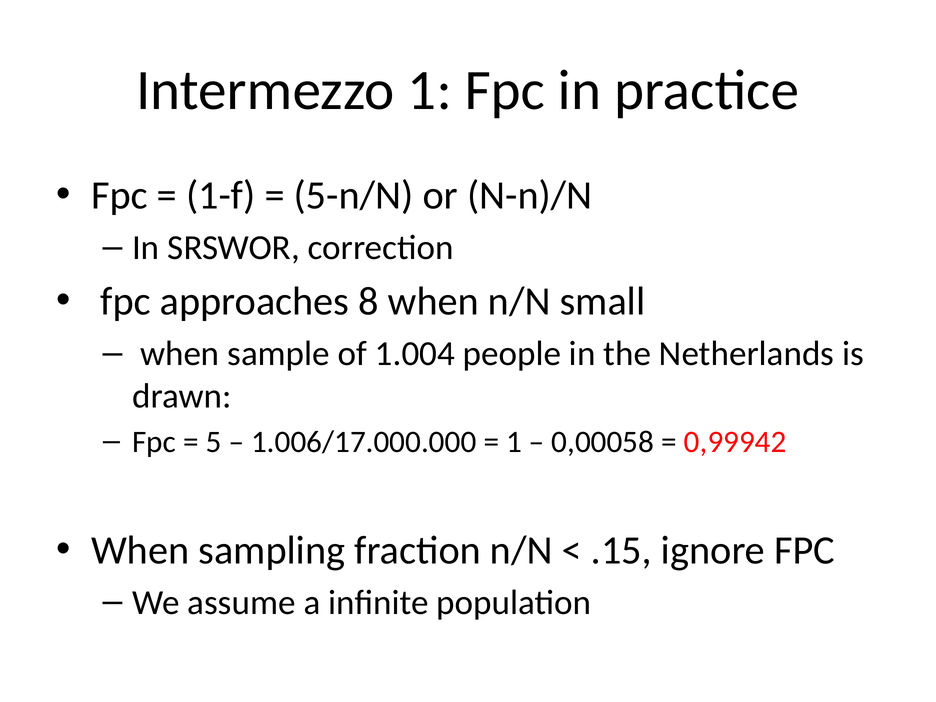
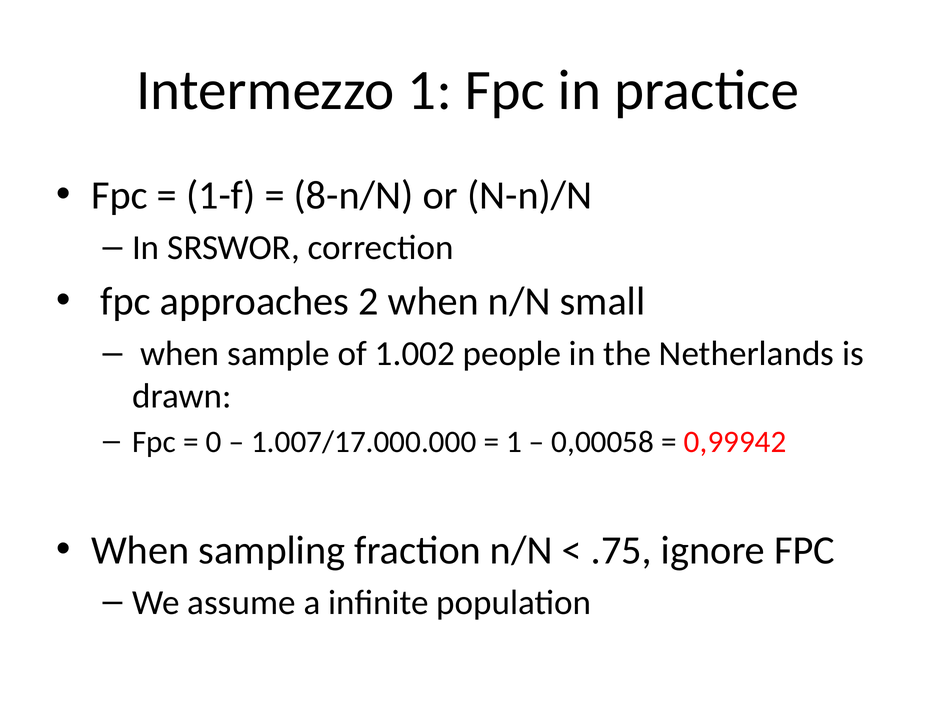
5-n/N: 5-n/N -> 8-n/N
8: 8 -> 2
1.004: 1.004 -> 1.002
5: 5 -> 0
1.006/17.000.000: 1.006/17.000.000 -> 1.007/17.000.000
.15: .15 -> .75
